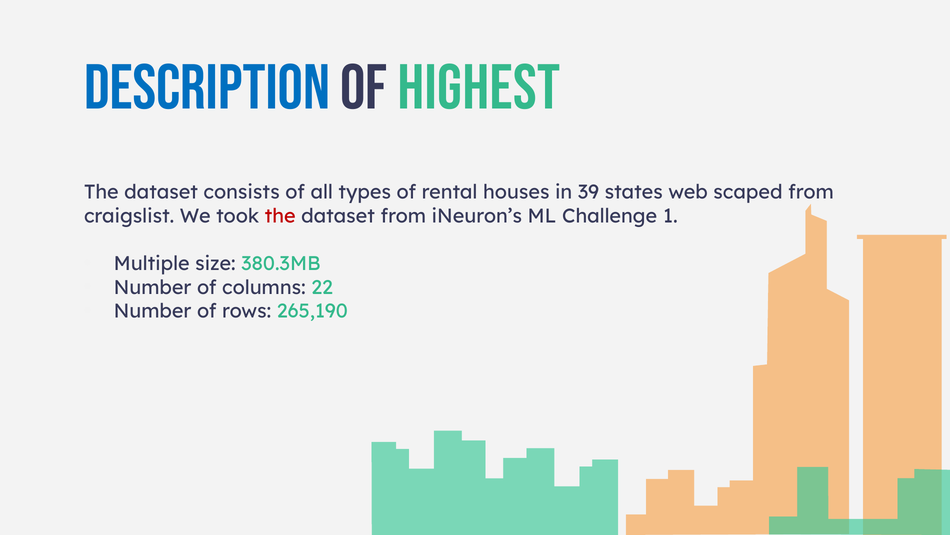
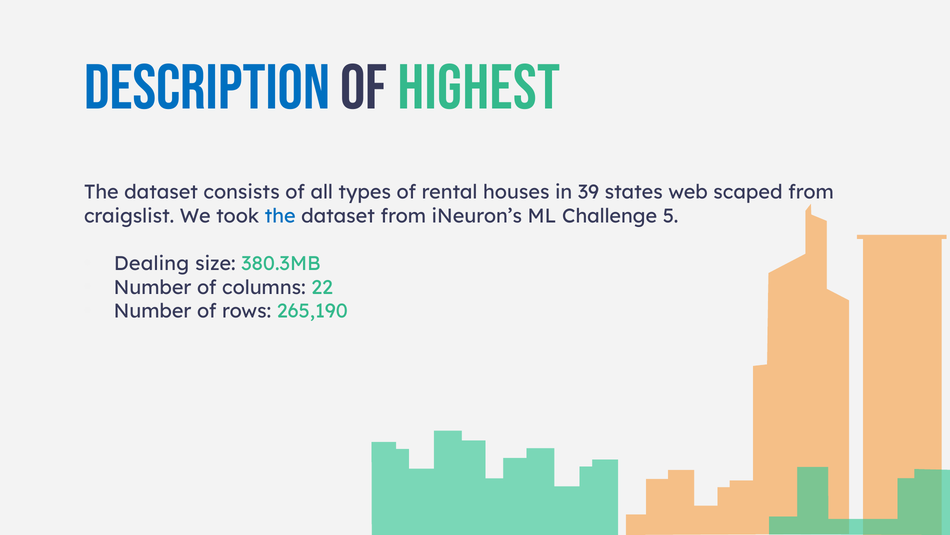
the at (280, 216) colour: red -> blue
1: 1 -> 5
Multiple: Multiple -> Dealing
